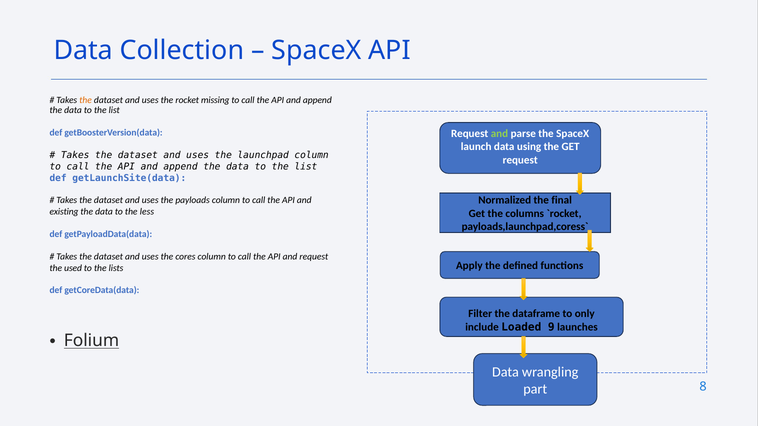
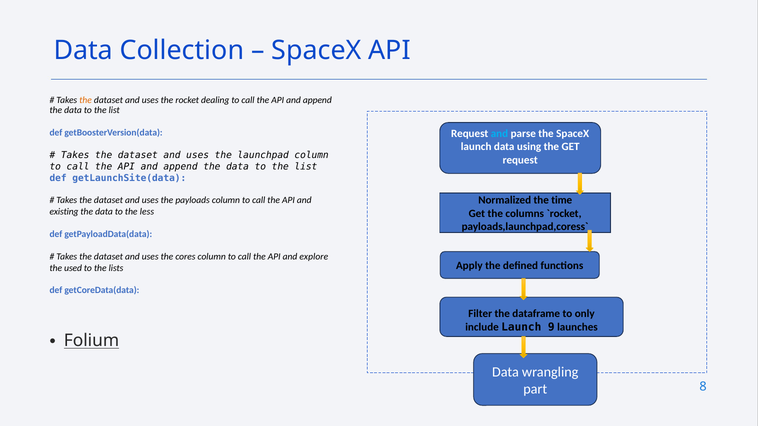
missing: missing -> dealing
and at (499, 134) colour: light green -> light blue
final: final -> time
and request: request -> explore
include Loaded: Loaded -> Launch
